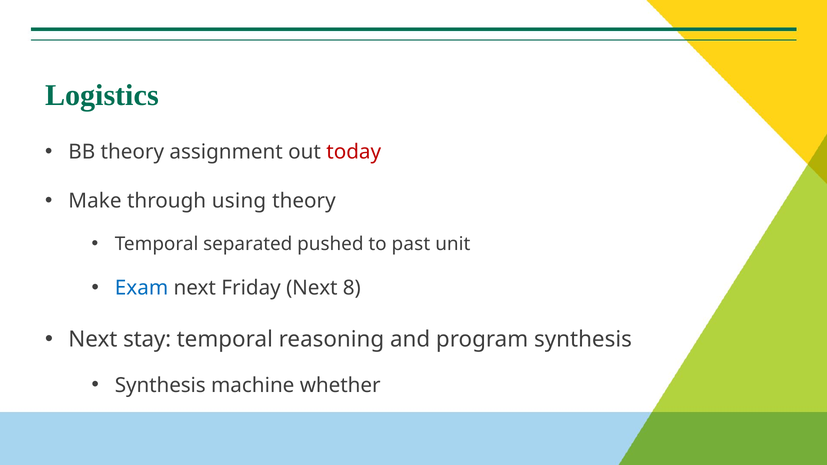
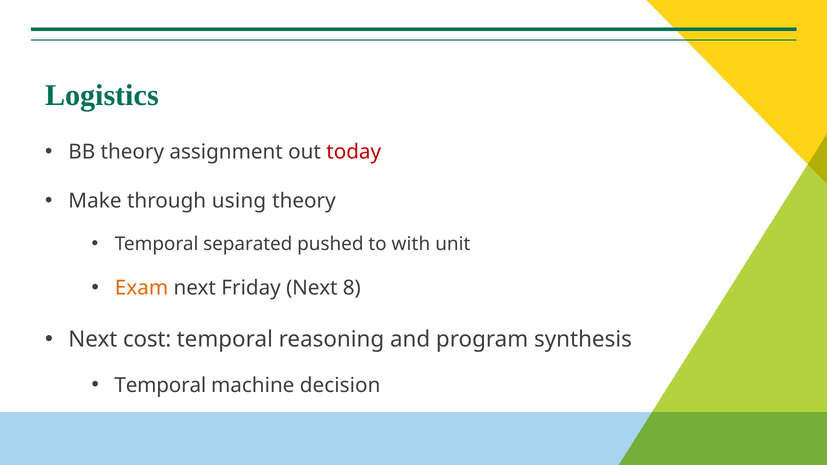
past: past -> with
Exam colour: blue -> orange
stay: stay -> cost
Synthesis at (160, 385): Synthesis -> Temporal
whether: whether -> decision
